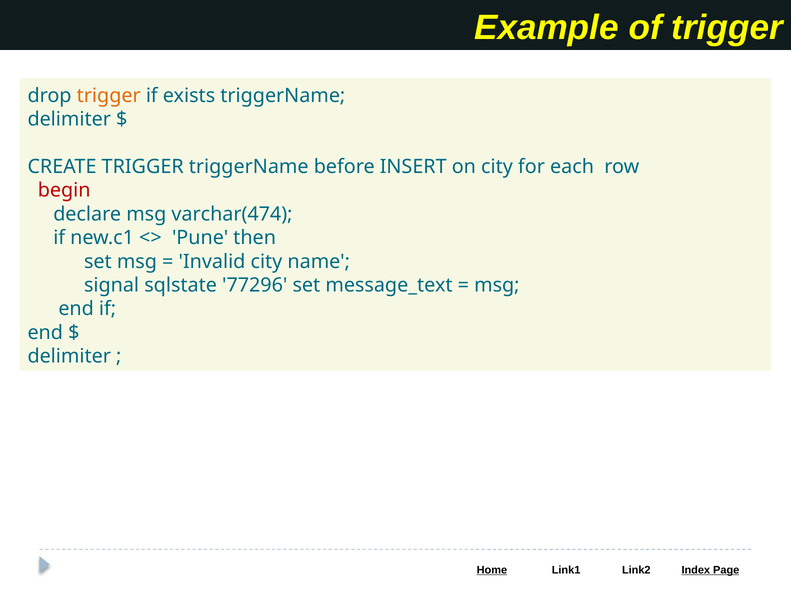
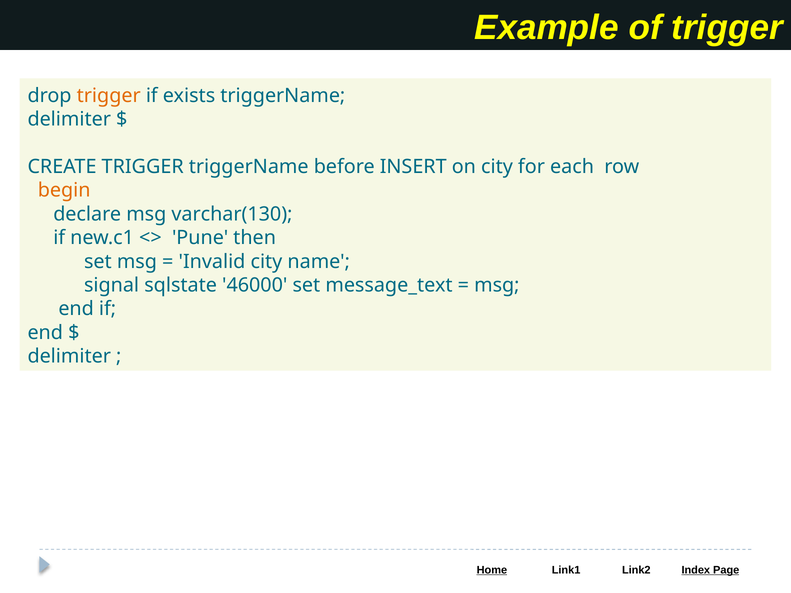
begin colour: red -> orange
varchar(474: varchar(474 -> varchar(130
77296: 77296 -> 46000
